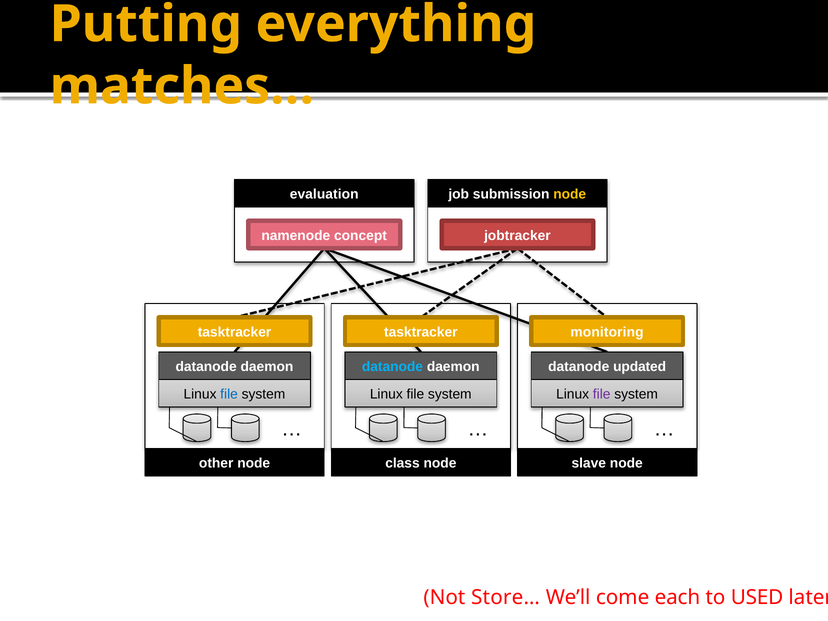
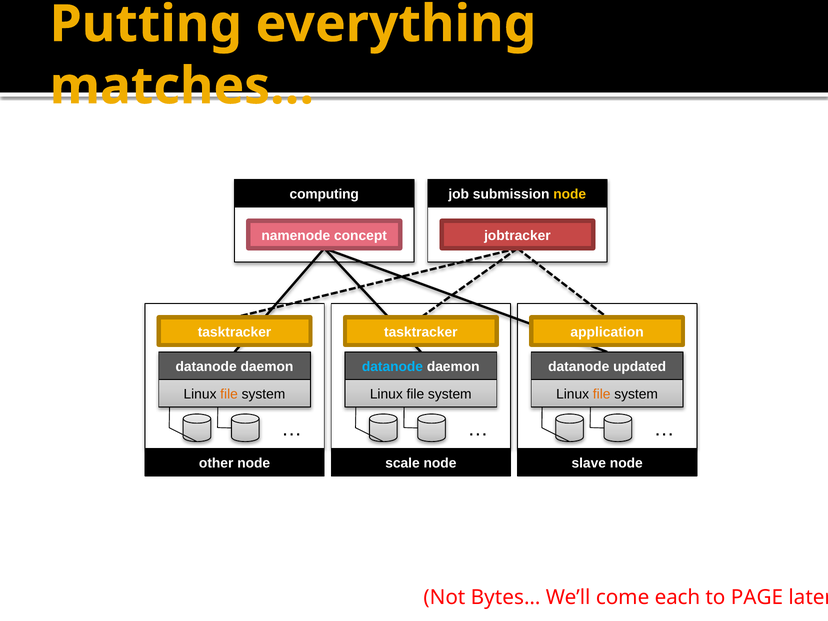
evaluation: evaluation -> computing
monitoring: monitoring -> application
file at (229, 394) colour: blue -> orange
file at (602, 394) colour: purple -> orange
class: class -> scale
Store…: Store… -> Bytes…
USED: USED -> PAGE
